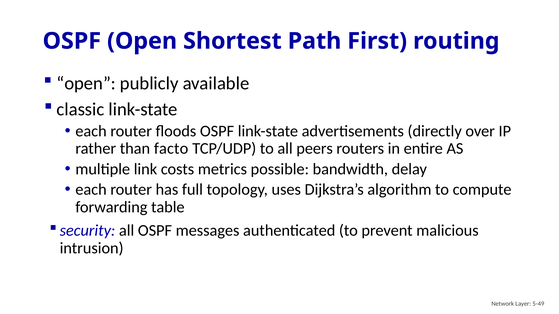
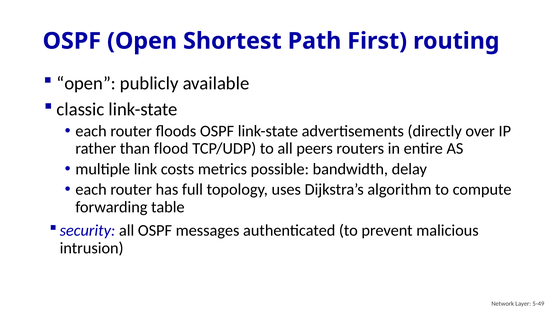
facto: facto -> flood
